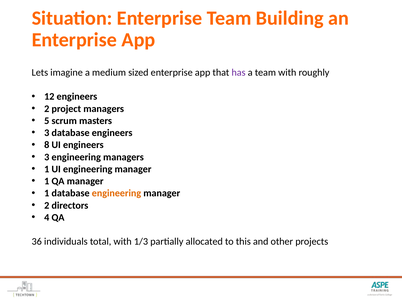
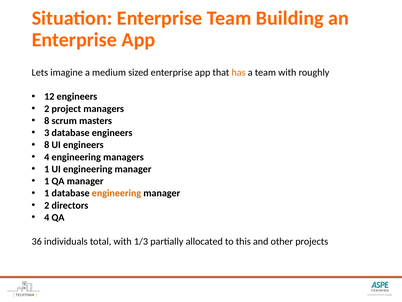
has colour: purple -> orange
5 at (47, 121): 5 -> 8
3 at (47, 157): 3 -> 4
